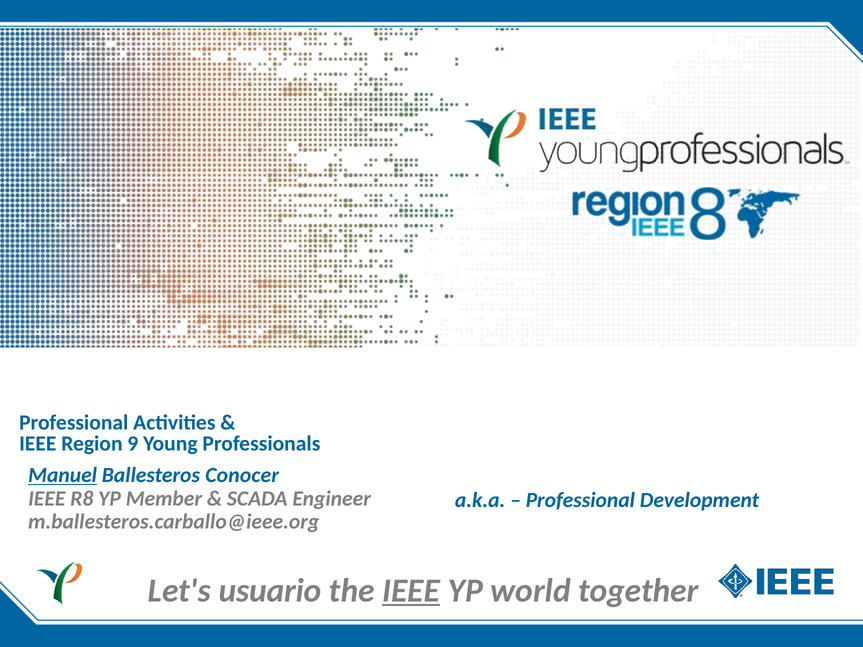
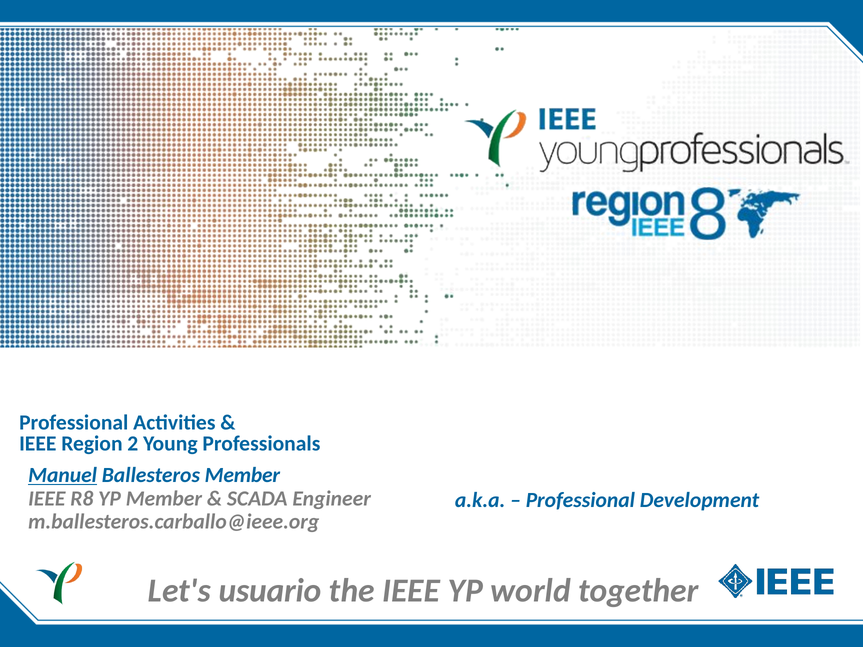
9: 9 -> 2
Ballesteros Conocer: Conocer -> Member
IEEE at (411, 591) underline: present -> none
